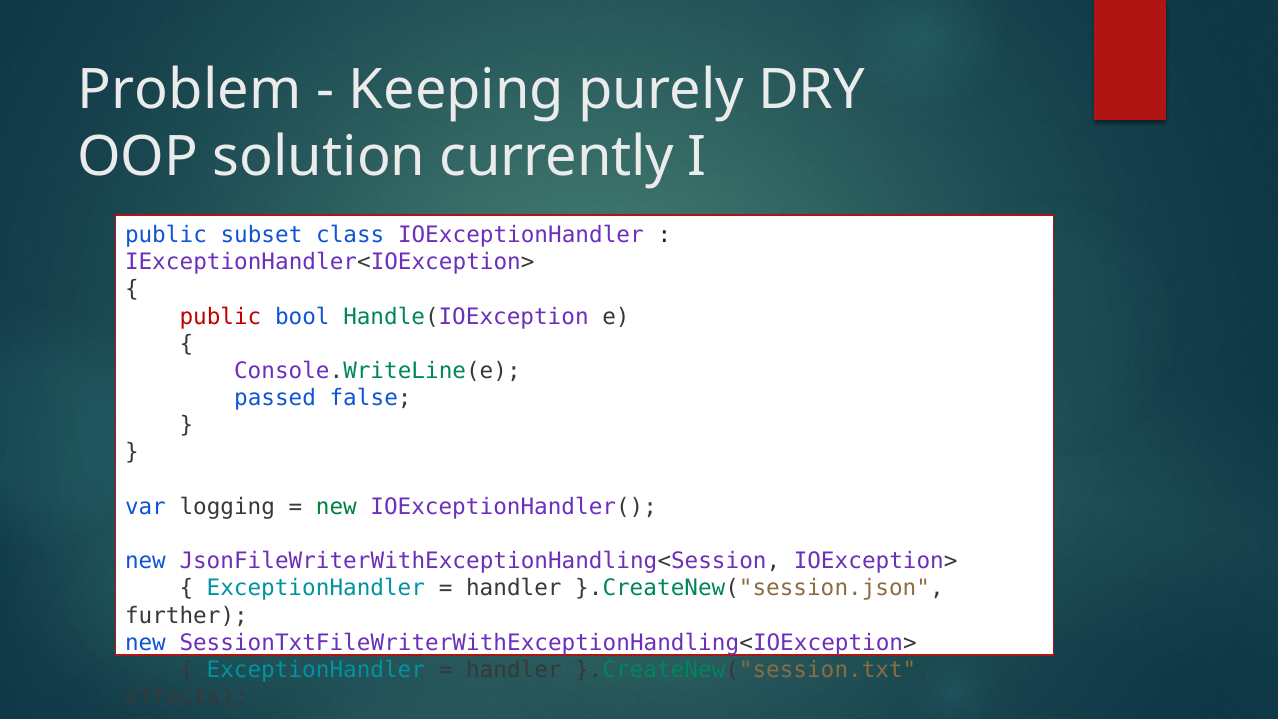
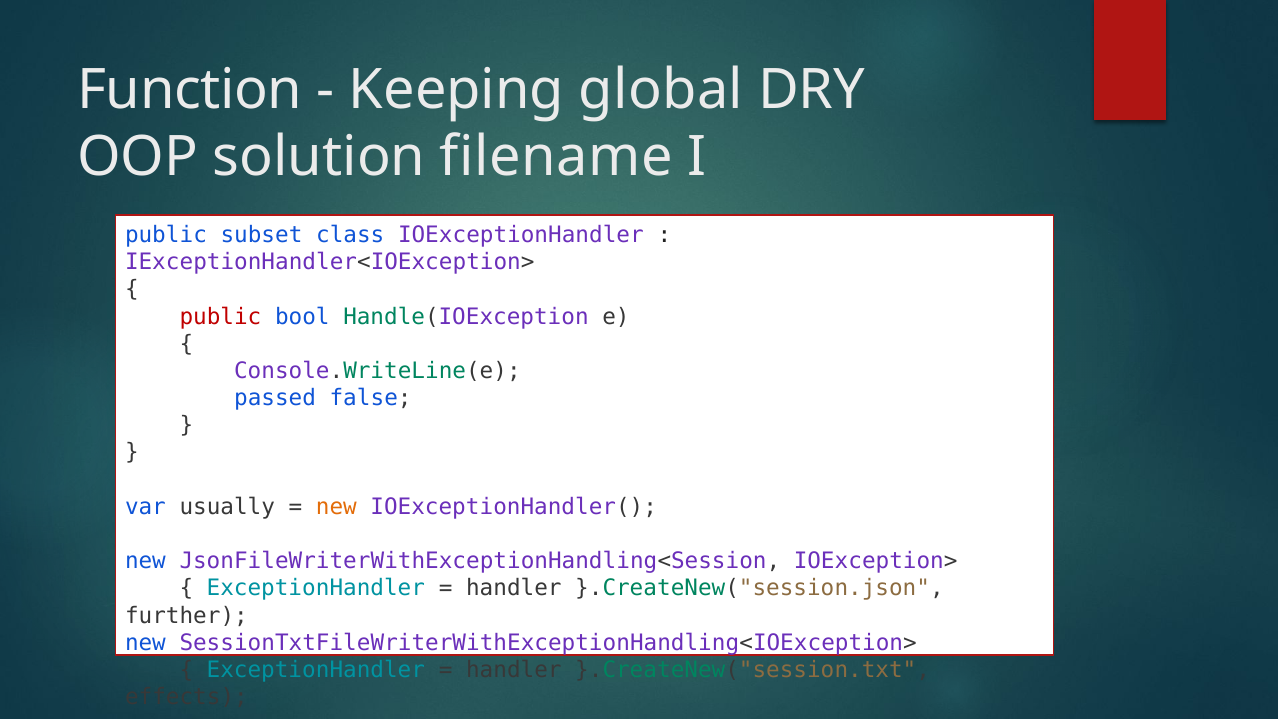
Problem: Problem -> Function
purely: purely -> global
currently: currently -> filename
logging: logging -> usually
new at (336, 507) colour: green -> orange
